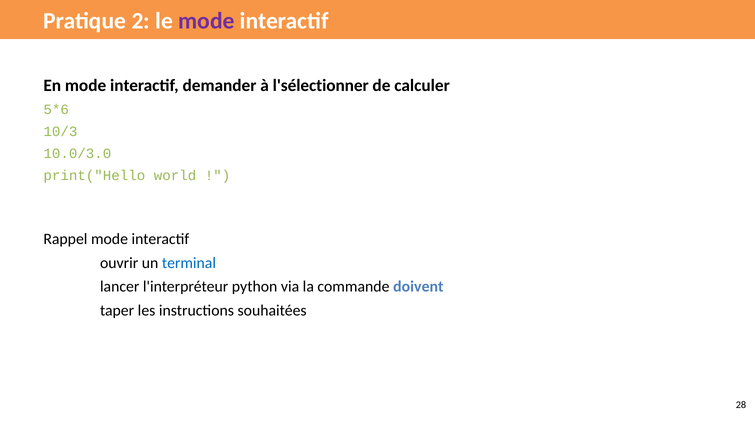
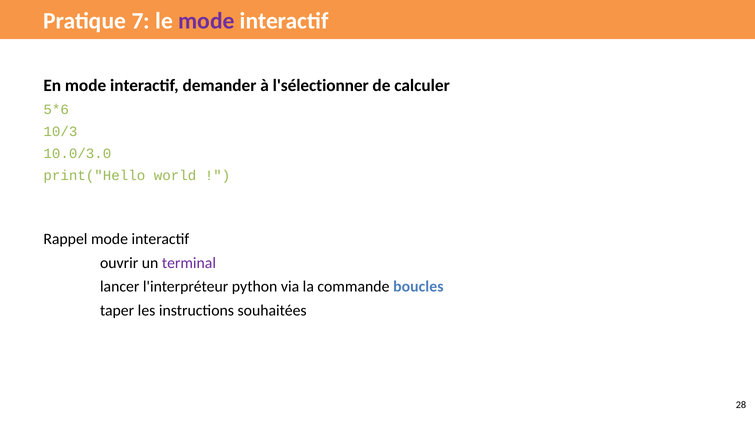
2: 2 -> 7
terminal colour: blue -> purple
doivent: doivent -> boucles
